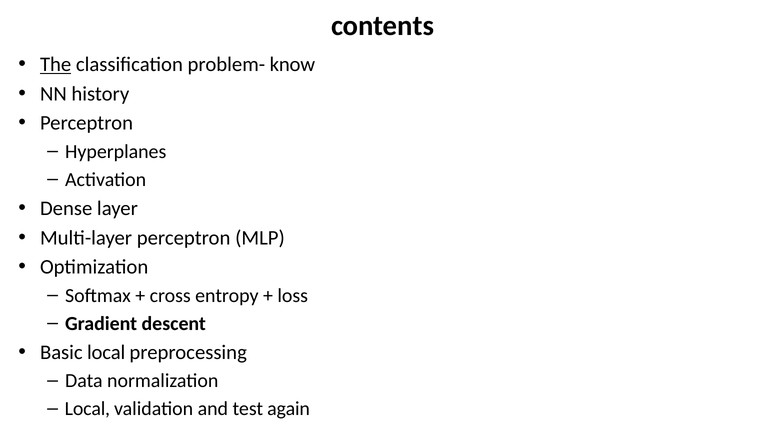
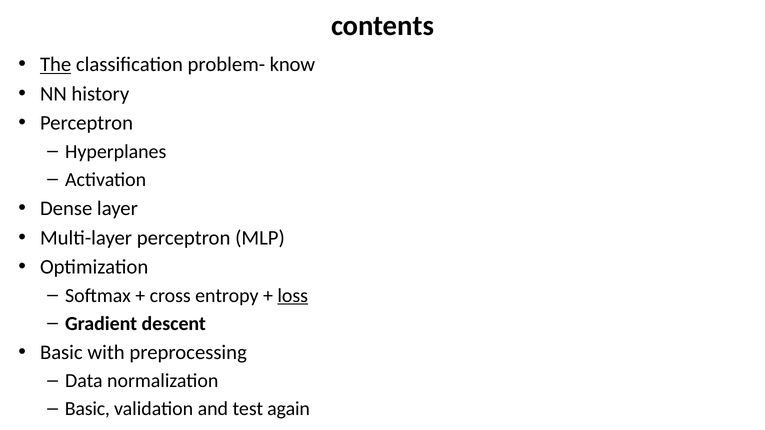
loss underline: none -> present
Basic local: local -> with
Local at (87, 409): Local -> Basic
